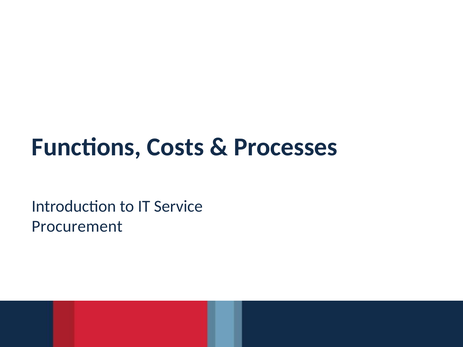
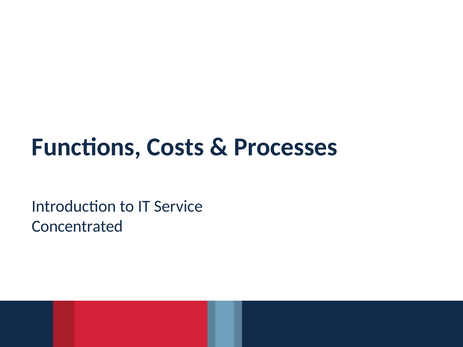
Procurement: Procurement -> Concentrated
